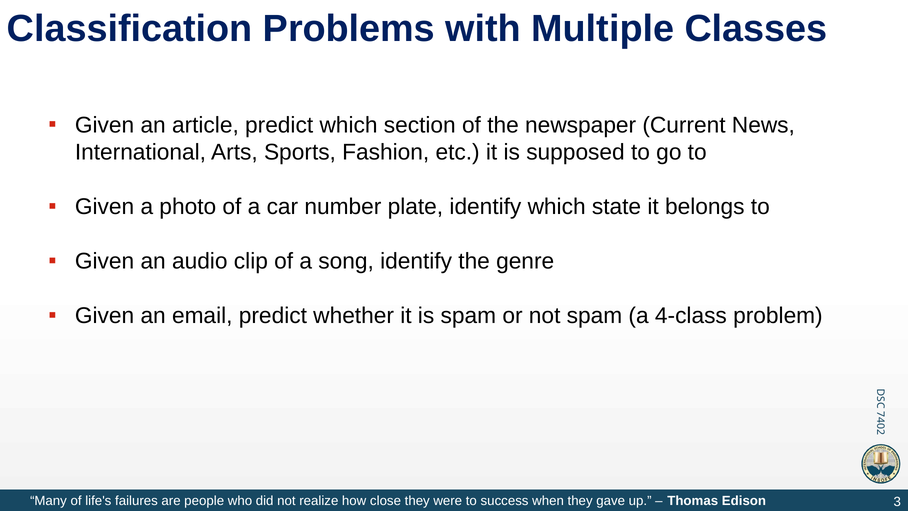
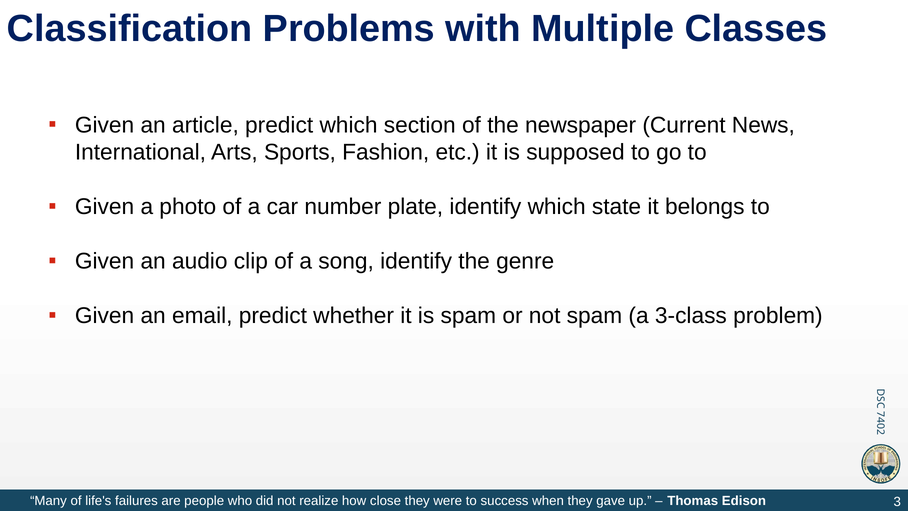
4-class: 4-class -> 3-class
